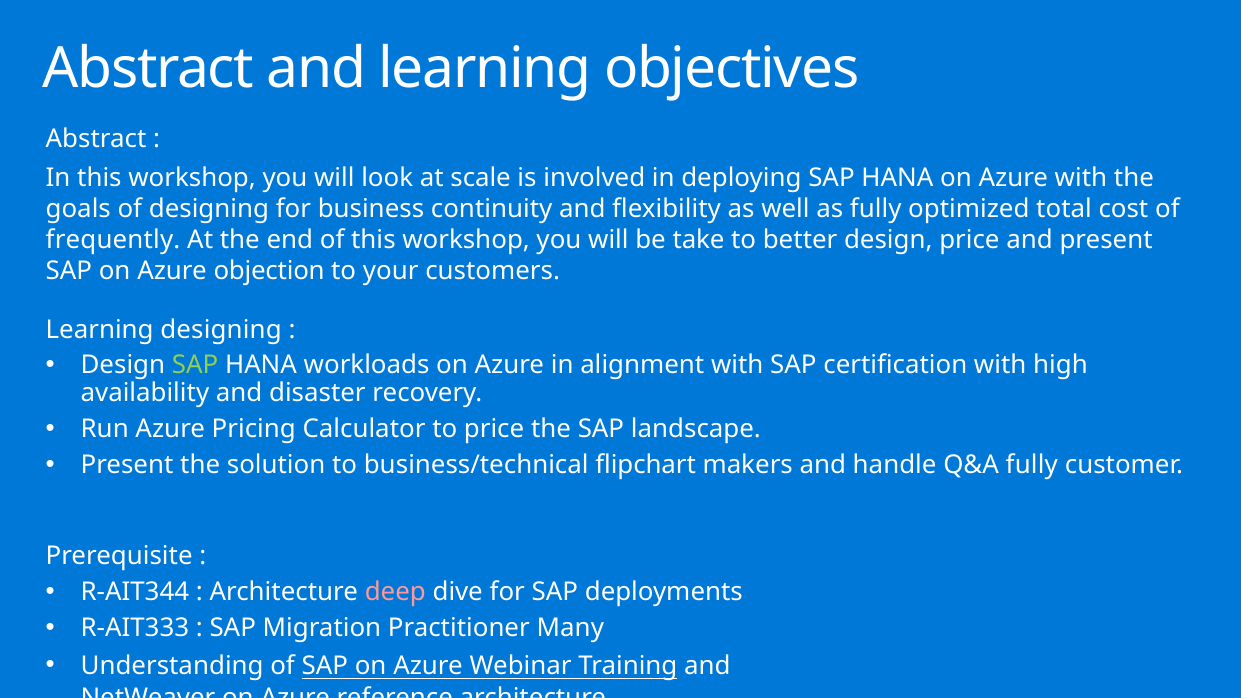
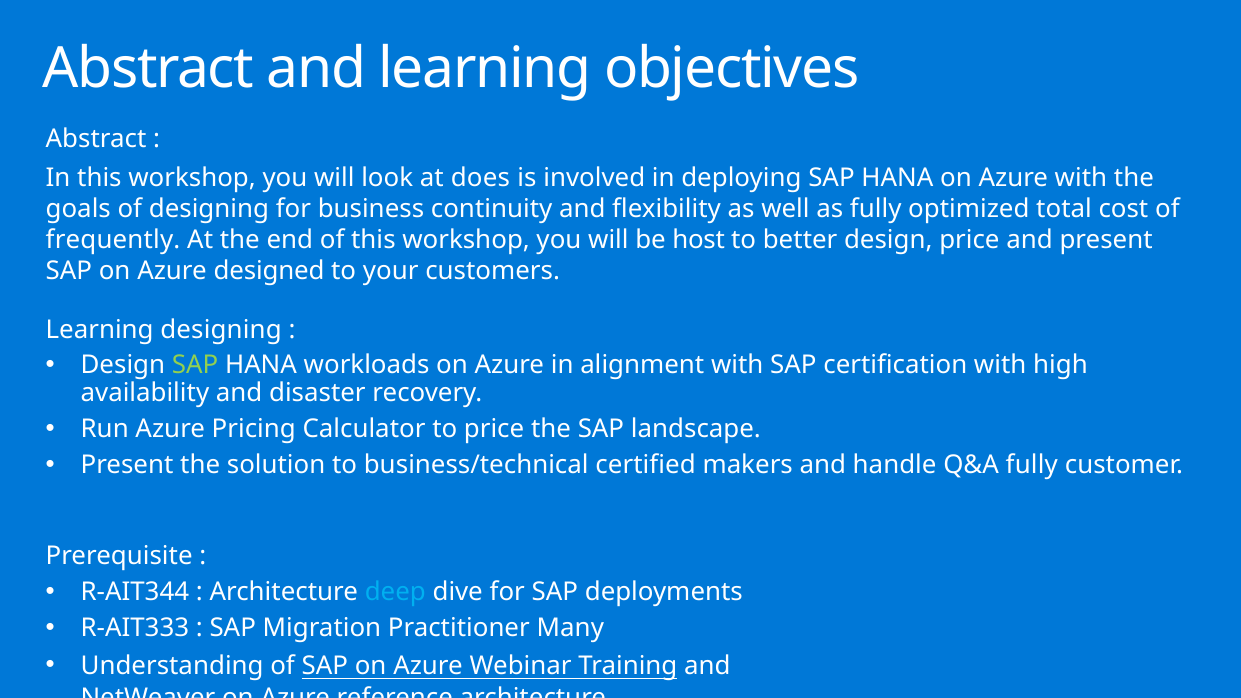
scale: scale -> does
take: take -> host
objection: objection -> designed
flipchart: flipchart -> certified
deep colour: pink -> light blue
